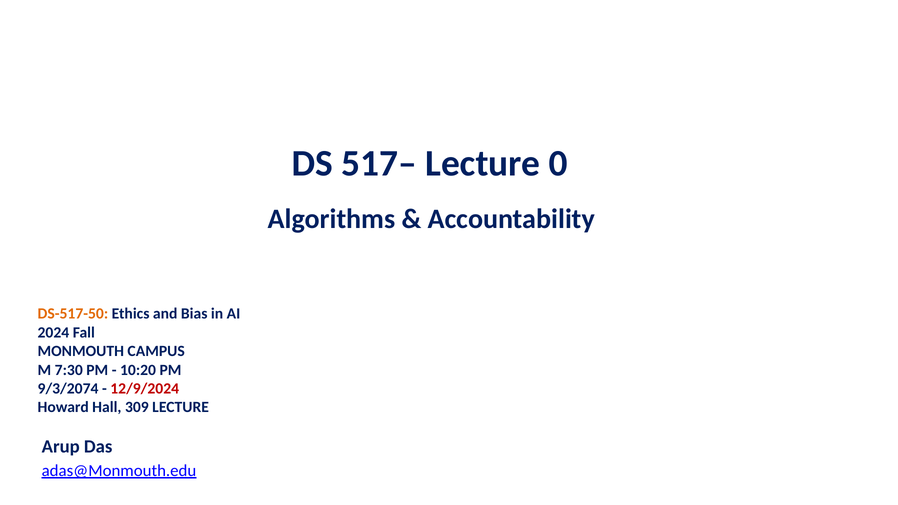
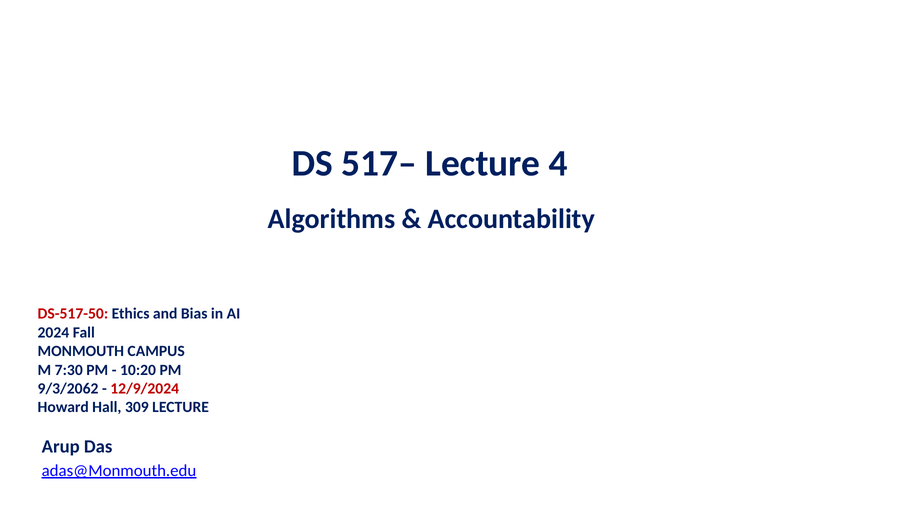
0: 0 -> 4
DS-517-50 colour: orange -> red
9/3/2074: 9/3/2074 -> 9/3/2062
